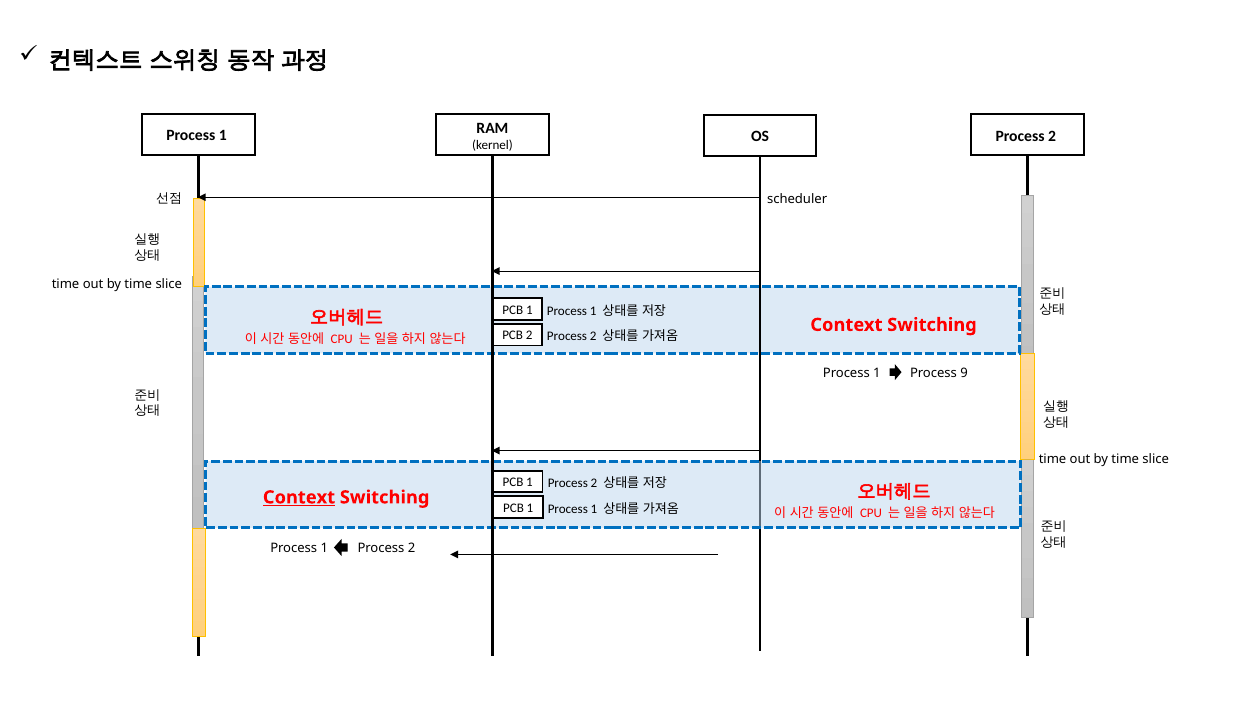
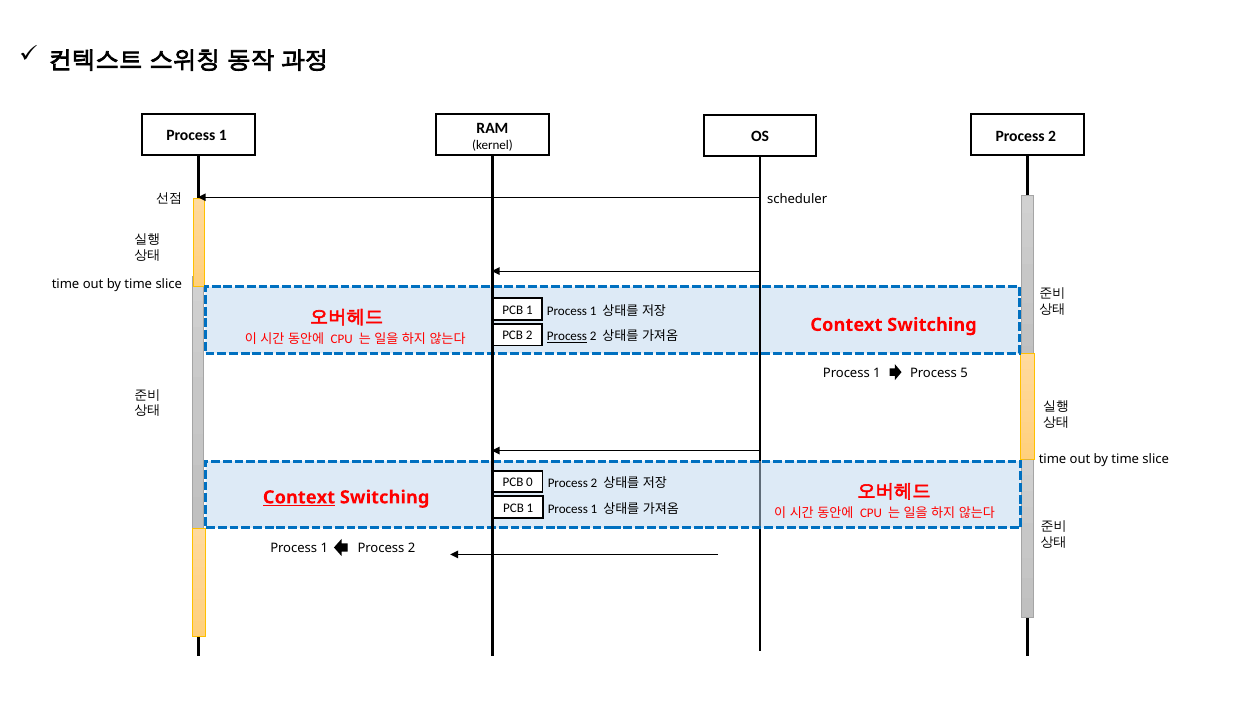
Process at (567, 337) underline: none -> present
9: 9 -> 5
1 at (530, 482): 1 -> 0
